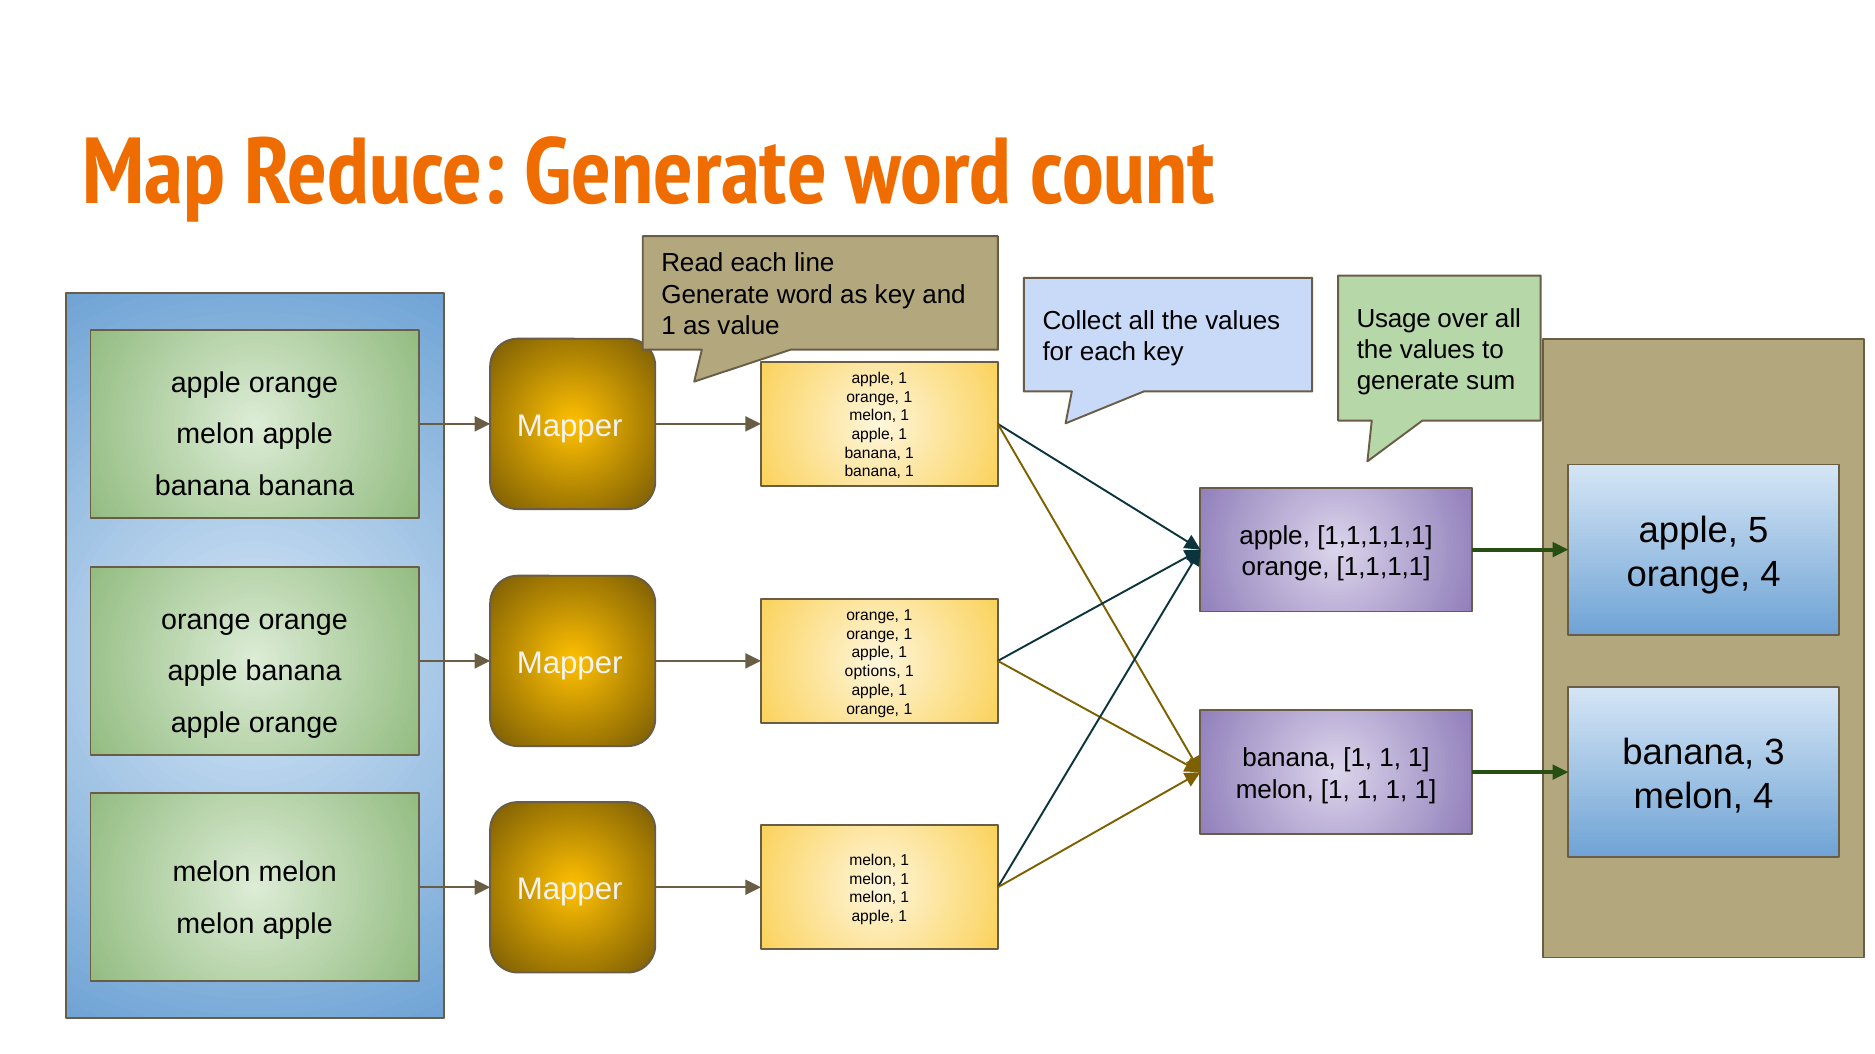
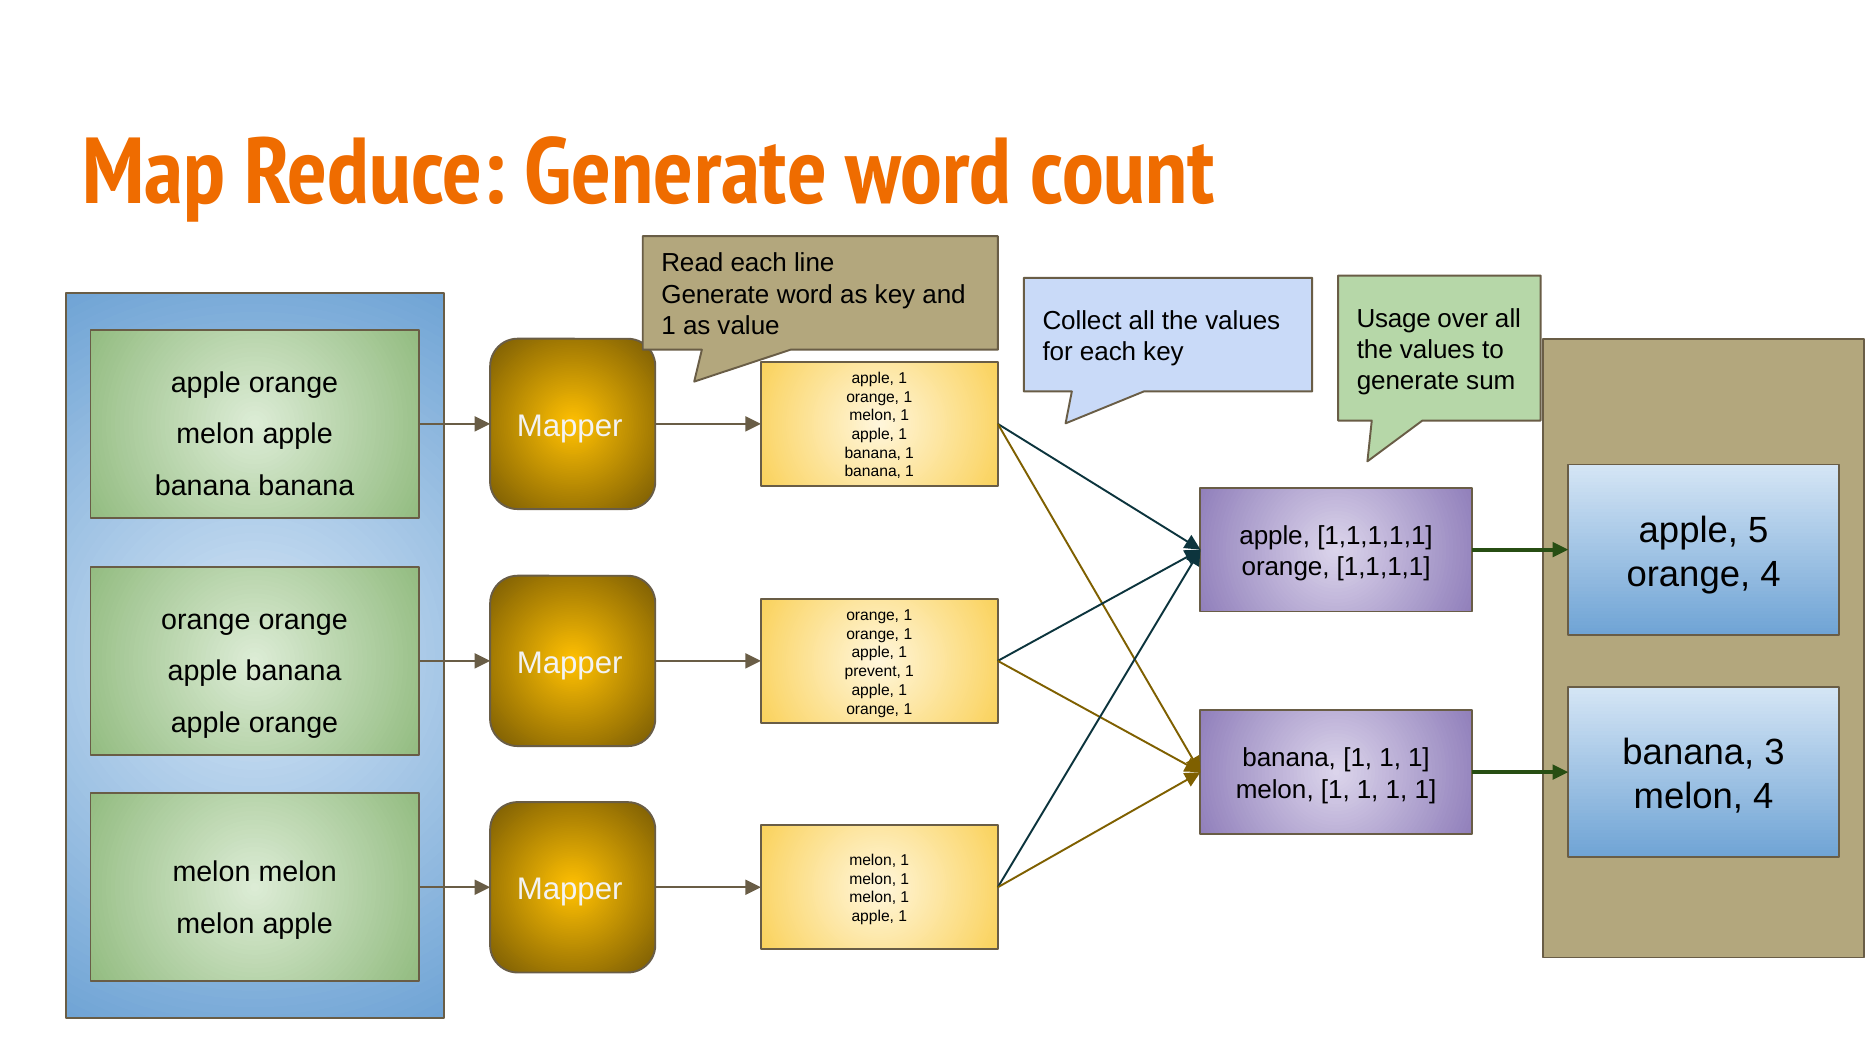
options: options -> prevent
